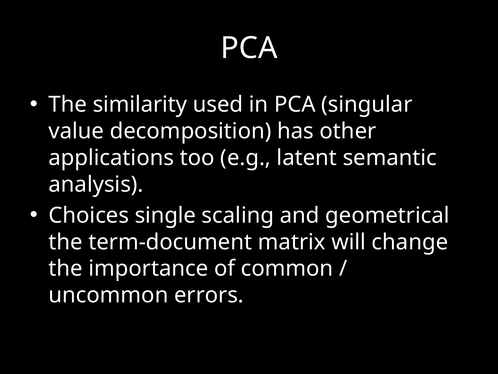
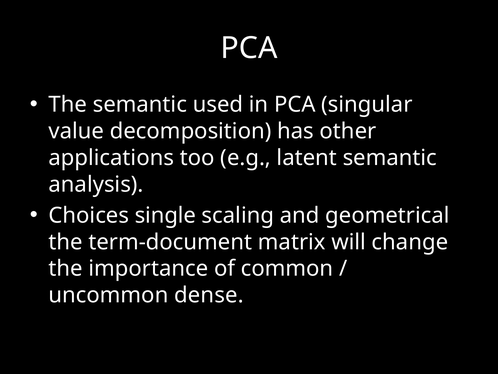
The similarity: similarity -> semantic
errors: errors -> dense
